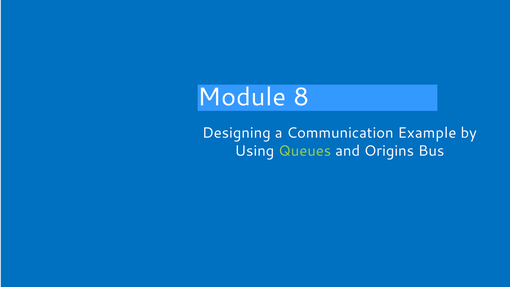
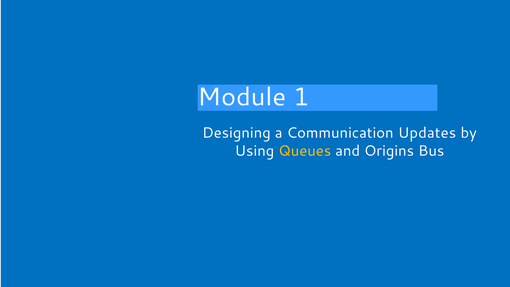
8: 8 -> 1
Example: Example -> Updates
Queues colour: light green -> yellow
